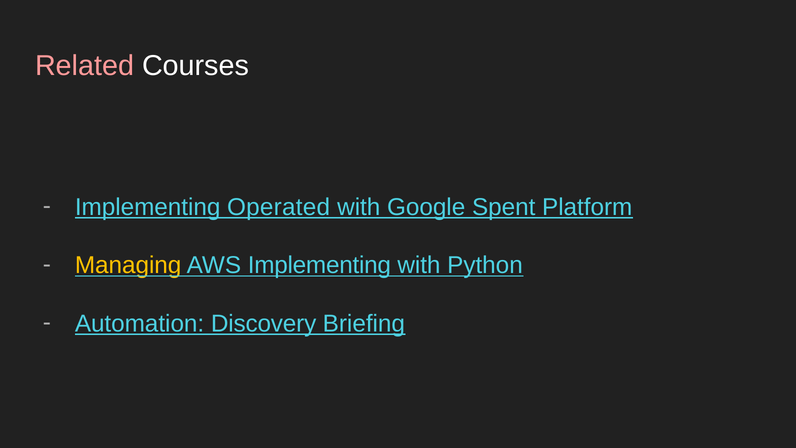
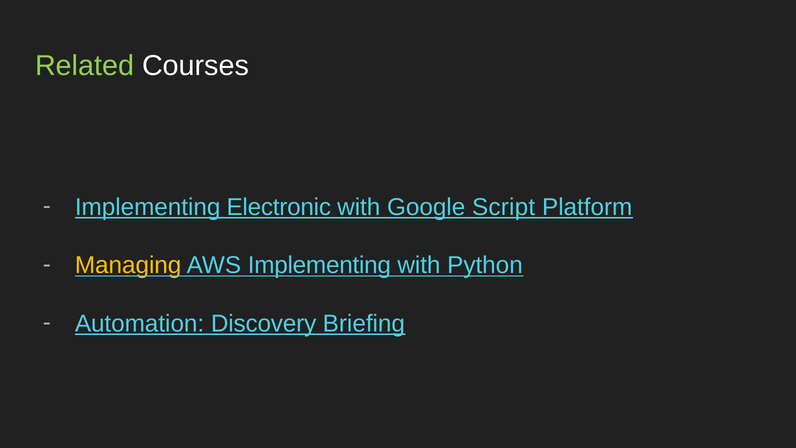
Related colour: pink -> light green
Operated: Operated -> Electronic
Spent: Spent -> Script
